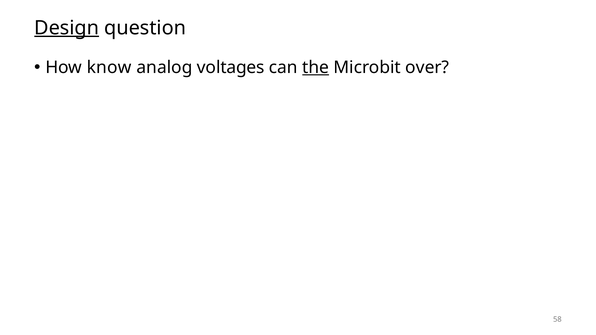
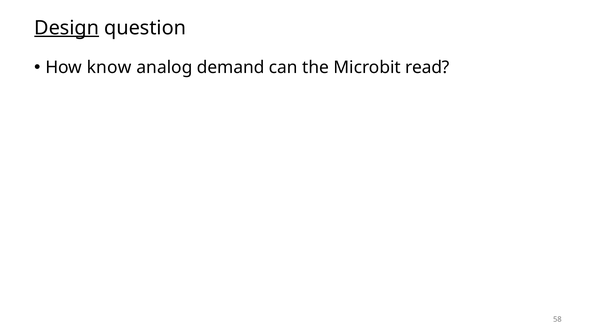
voltages: voltages -> demand
the underline: present -> none
over: over -> read
